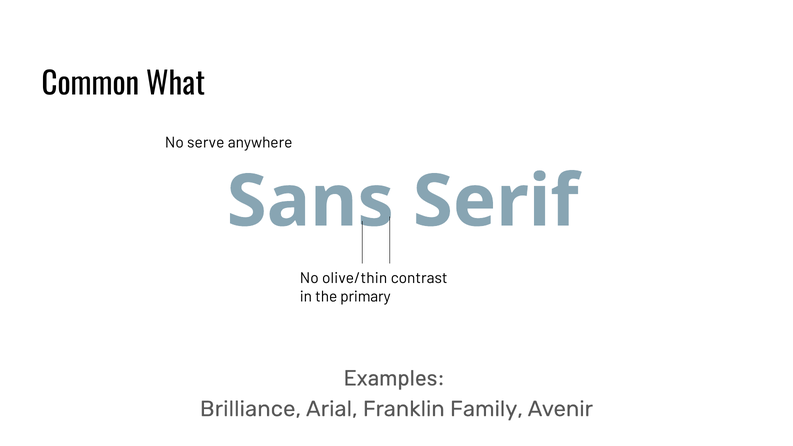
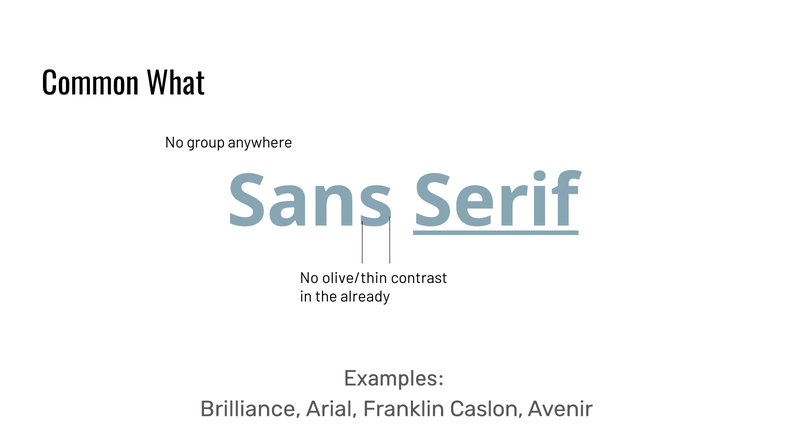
serve: serve -> group
Serif underline: none -> present
primary: primary -> already
Family: Family -> Caslon
